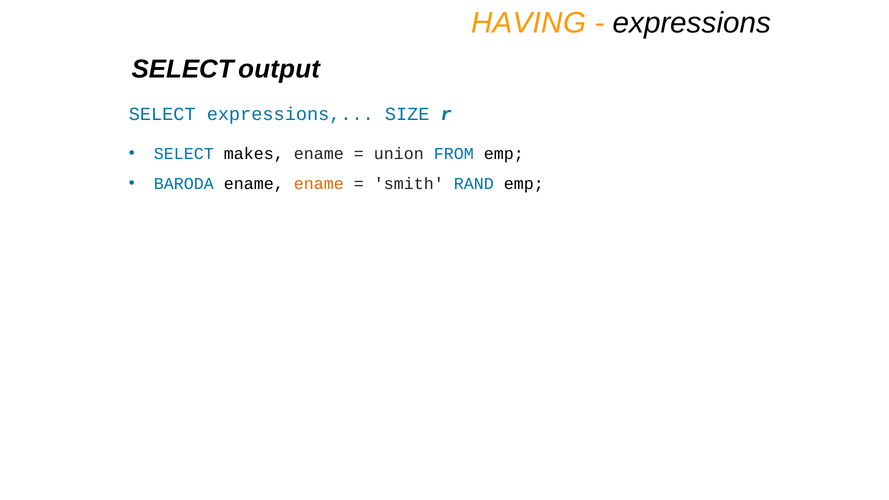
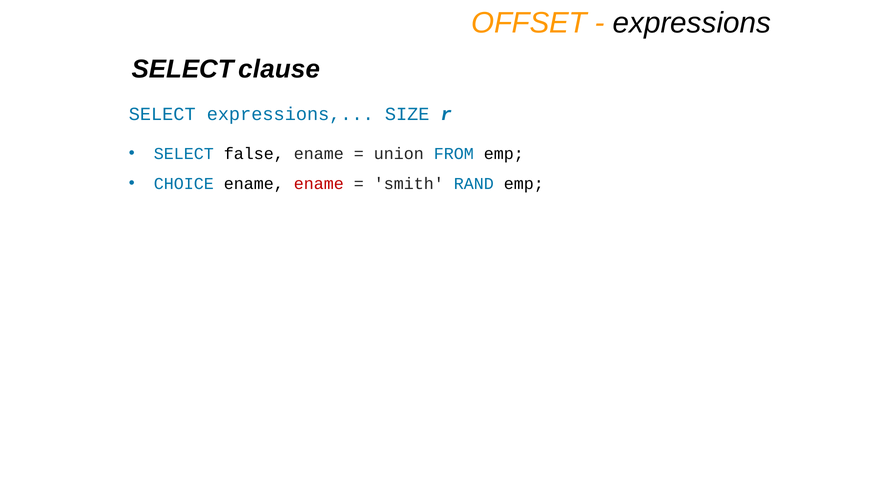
HAVING: HAVING -> OFFSET
output: output -> clause
makes: makes -> false
BARODA: BARODA -> CHOICE
ename at (319, 184) colour: orange -> red
